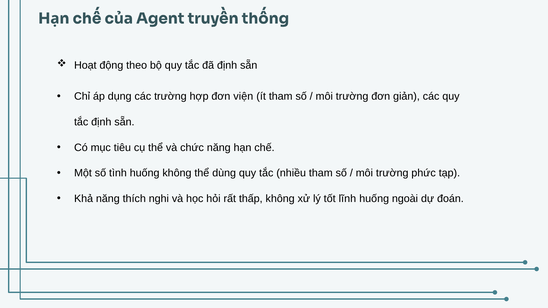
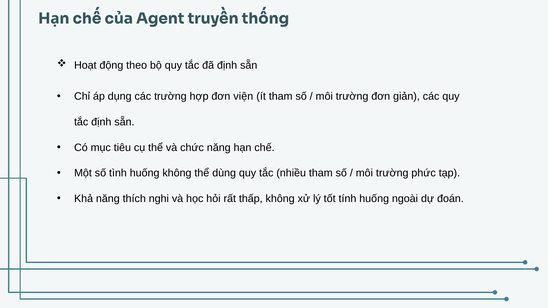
lĩnh: lĩnh -> tính
